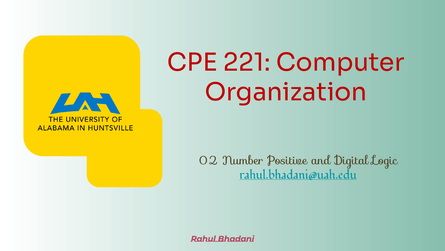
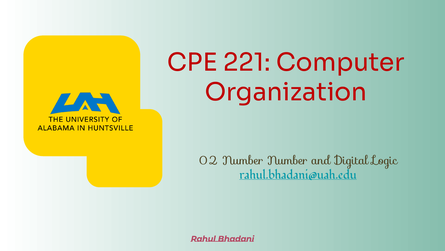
Number Positive: Positive -> Number
